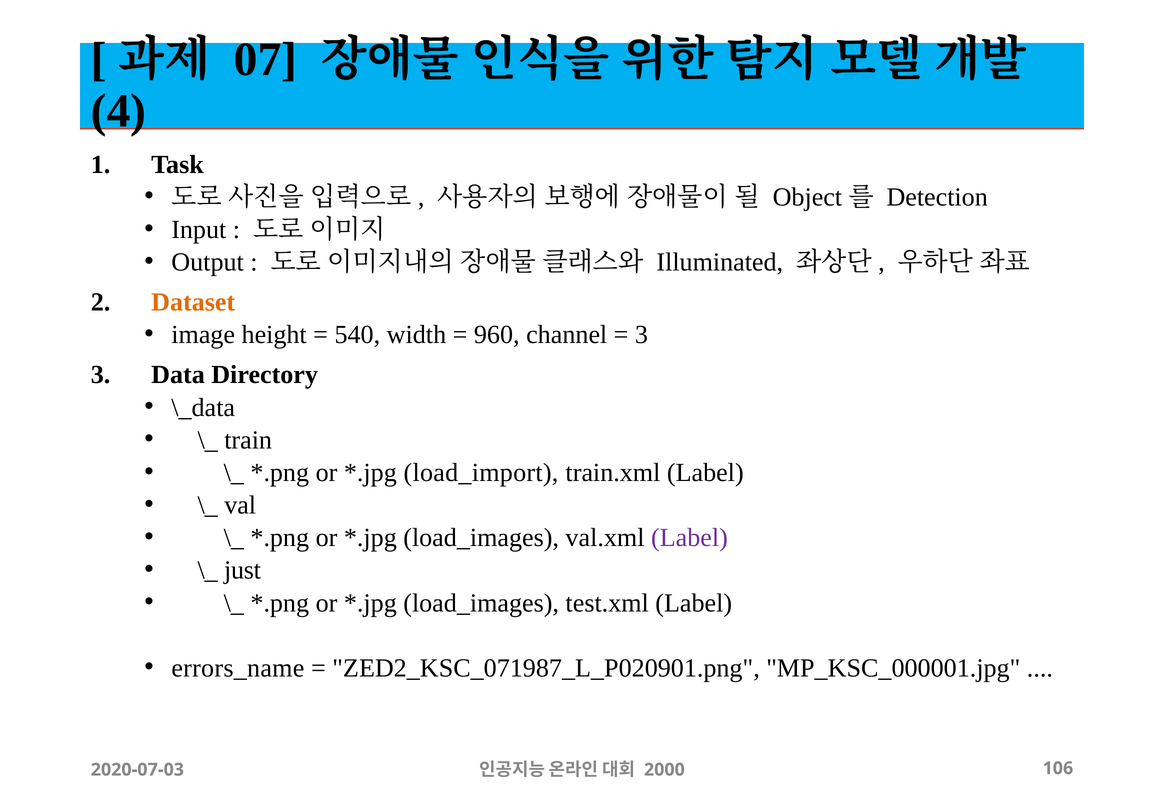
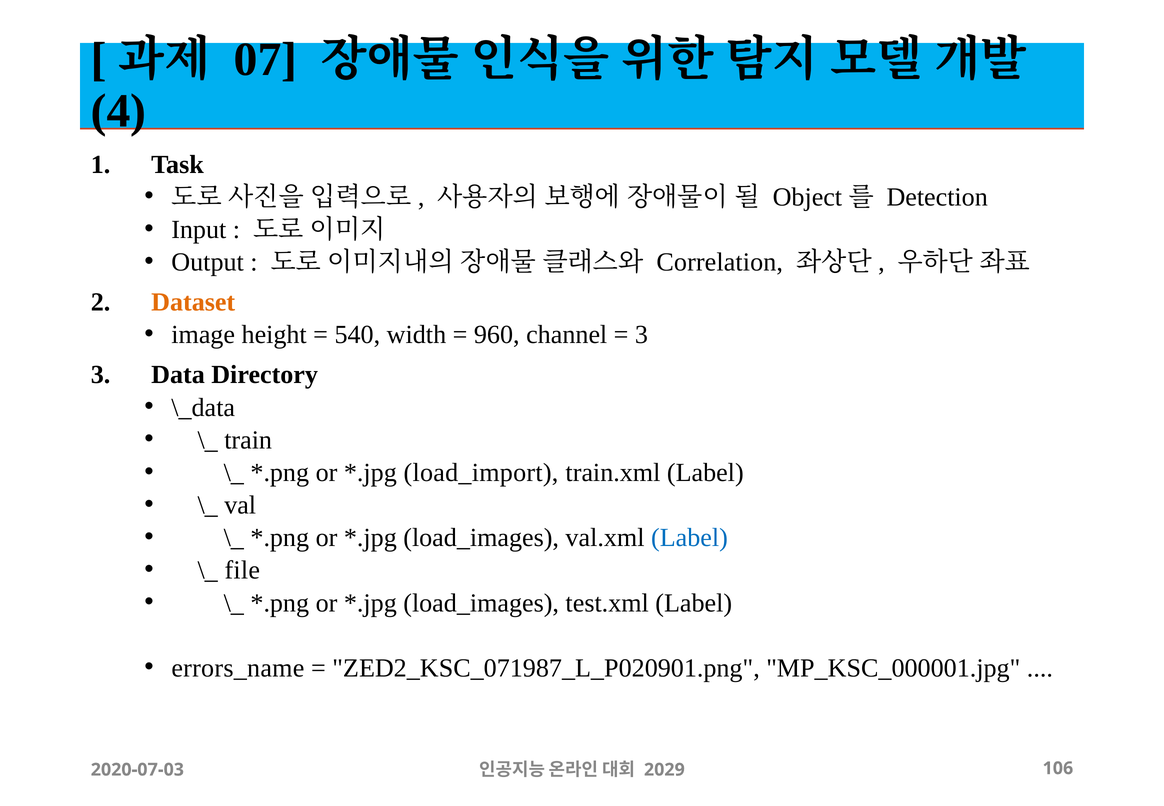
Illuminated: Illuminated -> Correlation
Label at (689, 538) colour: purple -> blue
just: just -> file
2000: 2000 -> 2029
